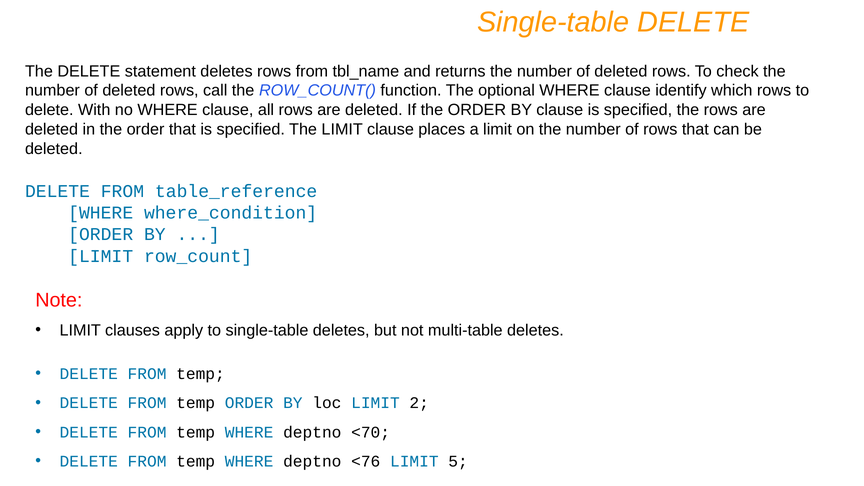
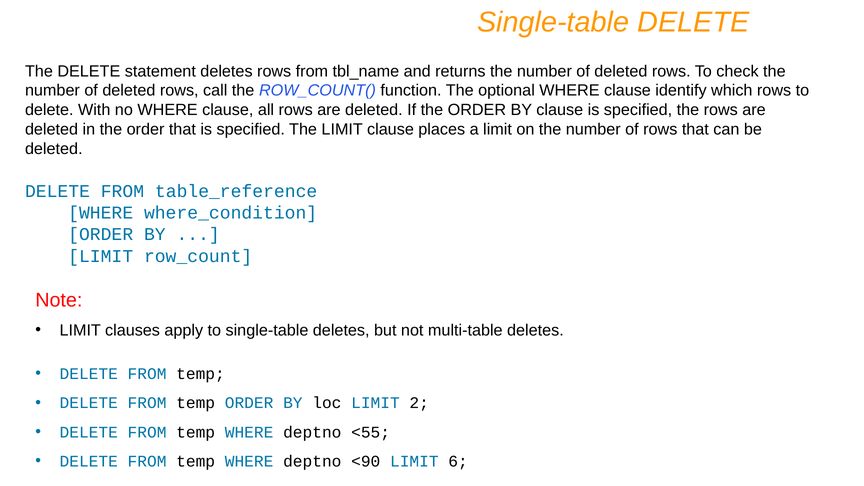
<70: <70 -> <55
<76: <76 -> <90
5: 5 -> 6
